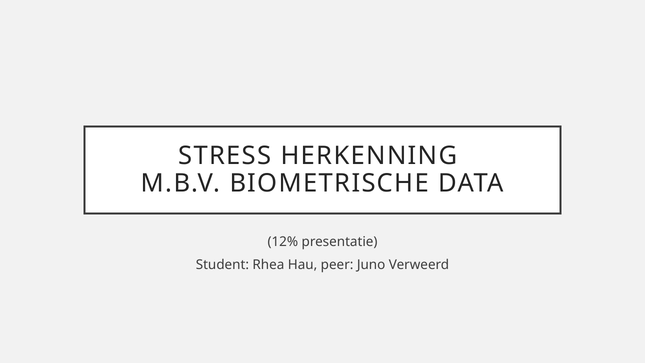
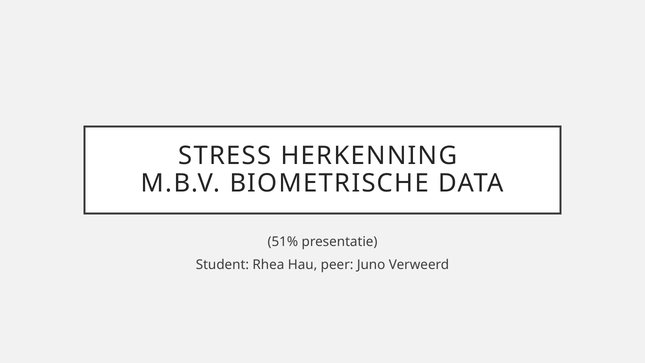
12%: 12% -> 51%
